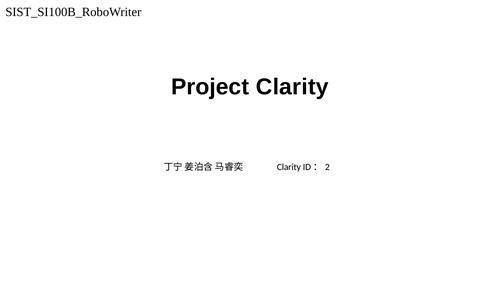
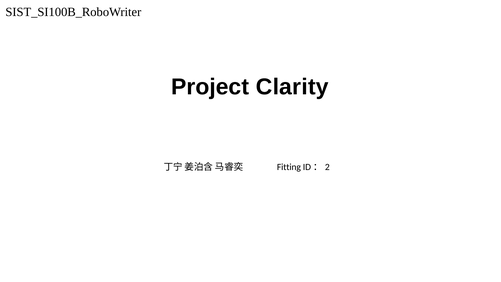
Clarity at (289, 167): Clarity -> Fitting
